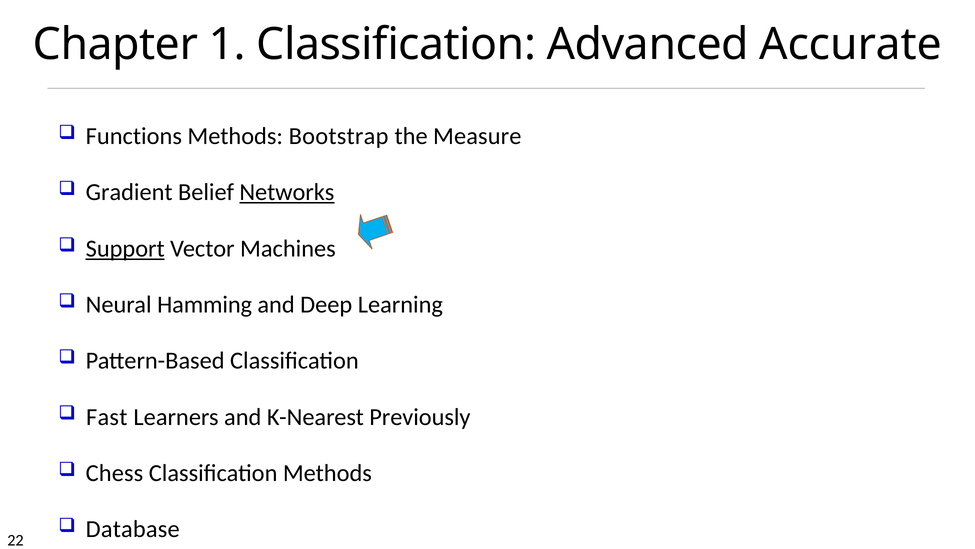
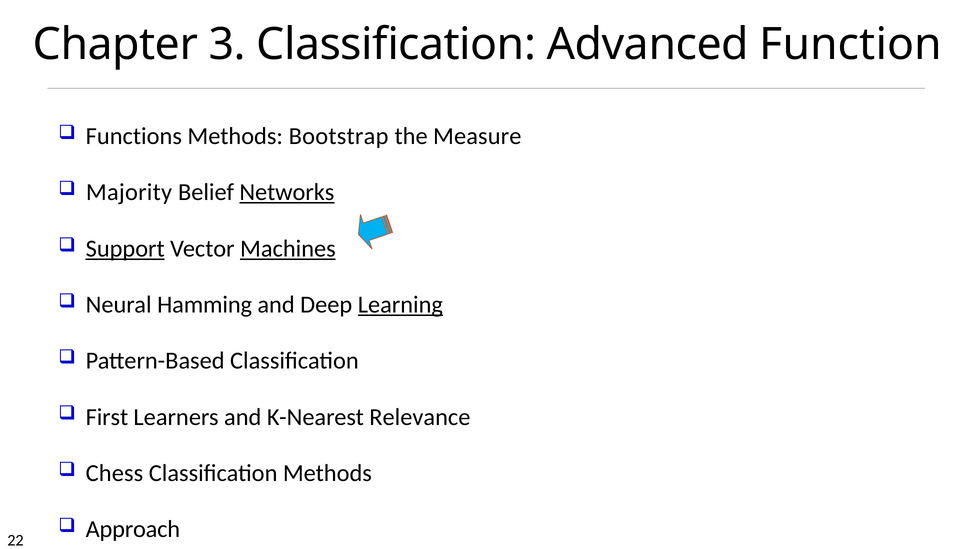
1: 1 -> 3
Accurate: Accurate -> Function
Gradient: Gradient -> Majority
Machines underline: none -> present
Learning underline: none -> present
Fast: Fast -> First
Previously: Previously -> Relevance
Database: Database -> Approach
